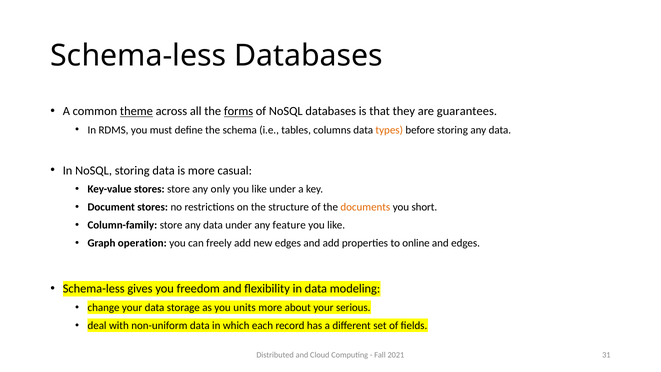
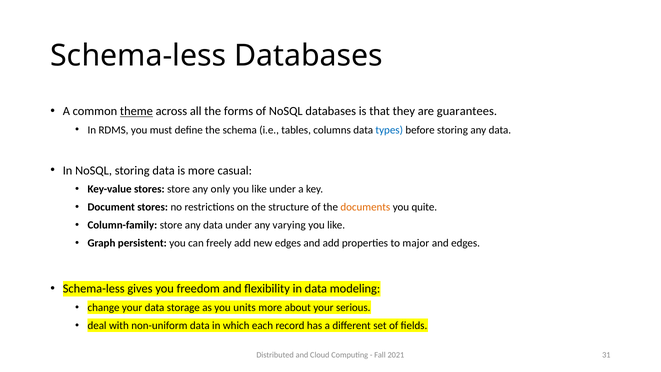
forms underline: present -> none
types colour: orange -> blue
short: short -> quite
feature: feature -> varying
operation: operation -> persistent
online: online -> major
